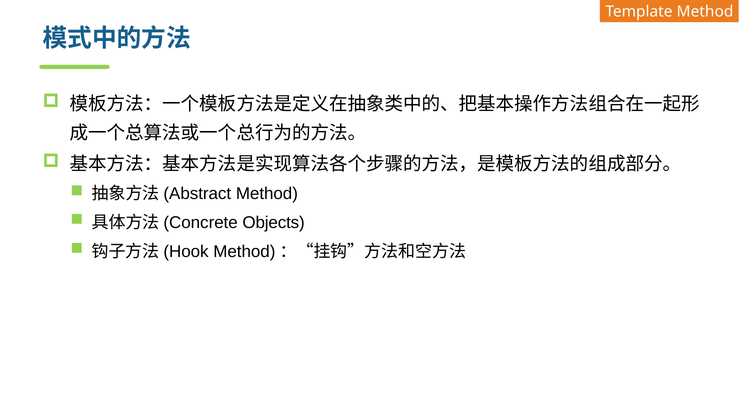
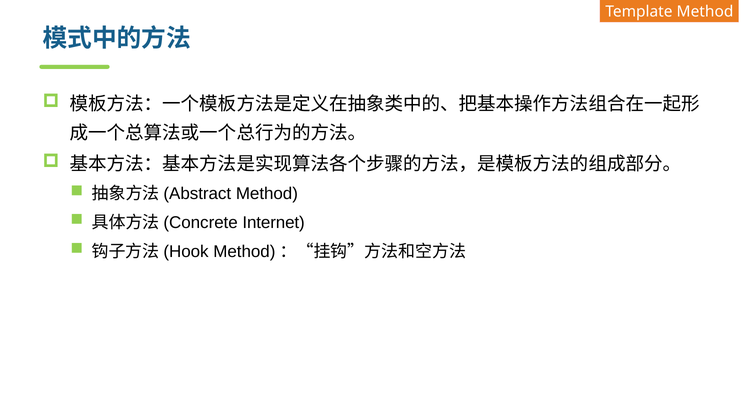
Objects: Objects -> Internet
